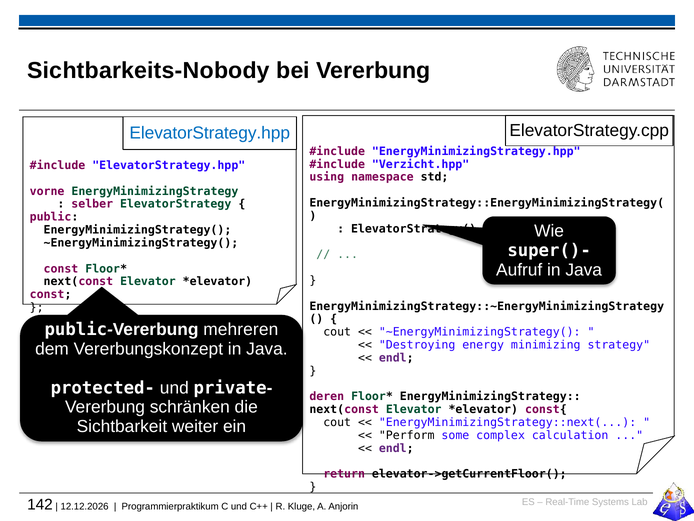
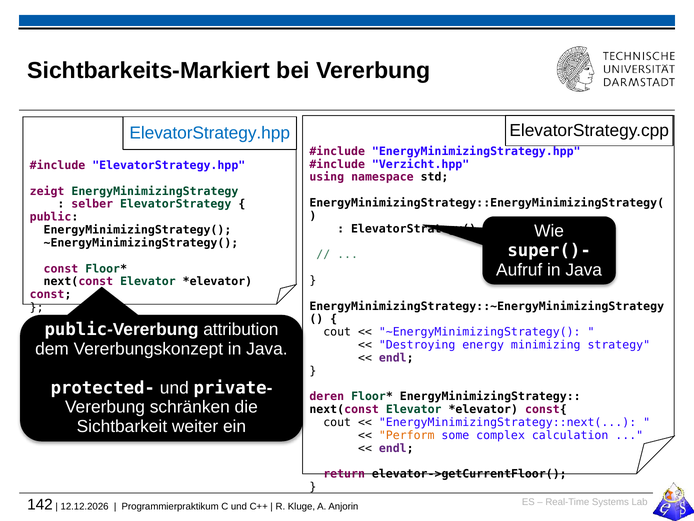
Sichtbarkeits-Nobody: Sichtbarkeits-Nobody -> Sichtbarkeits-Markiert
vorne: vorne -> zeigt
mehreren: mehreren -> attribution
Perform colour: black -> orange
